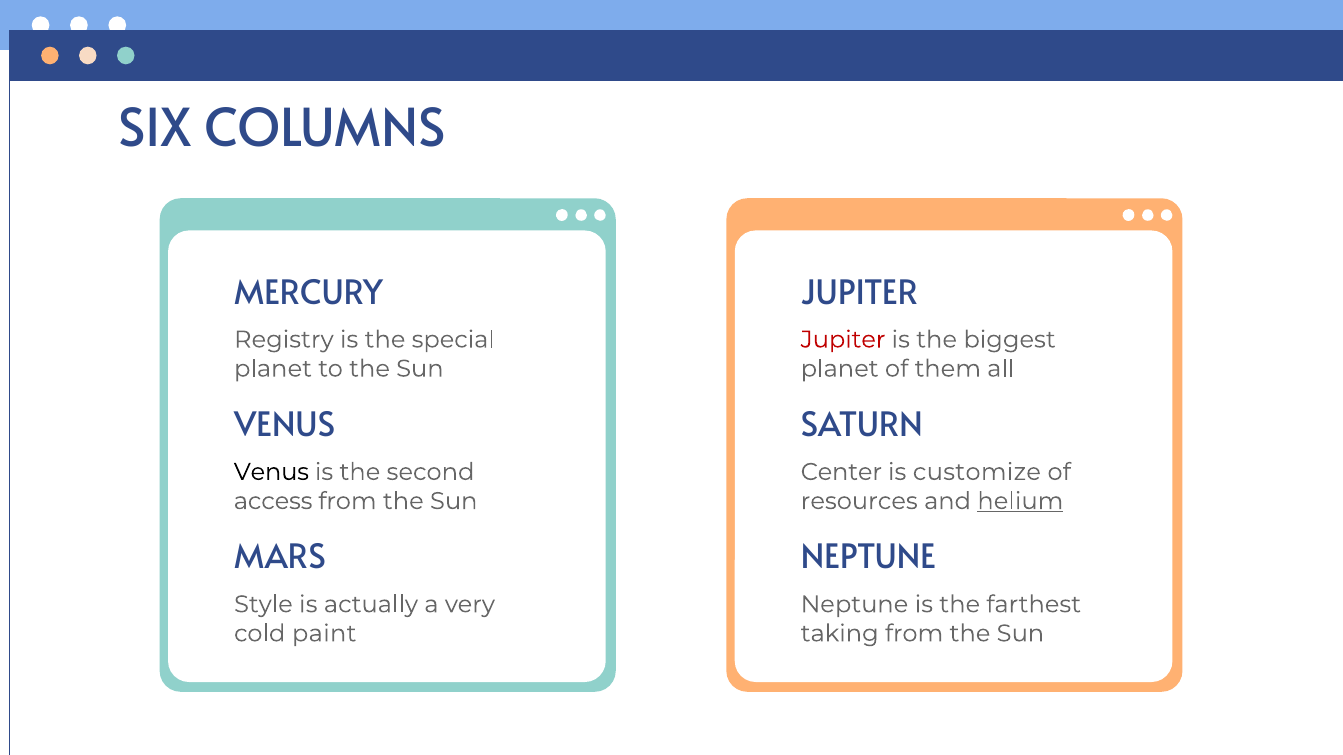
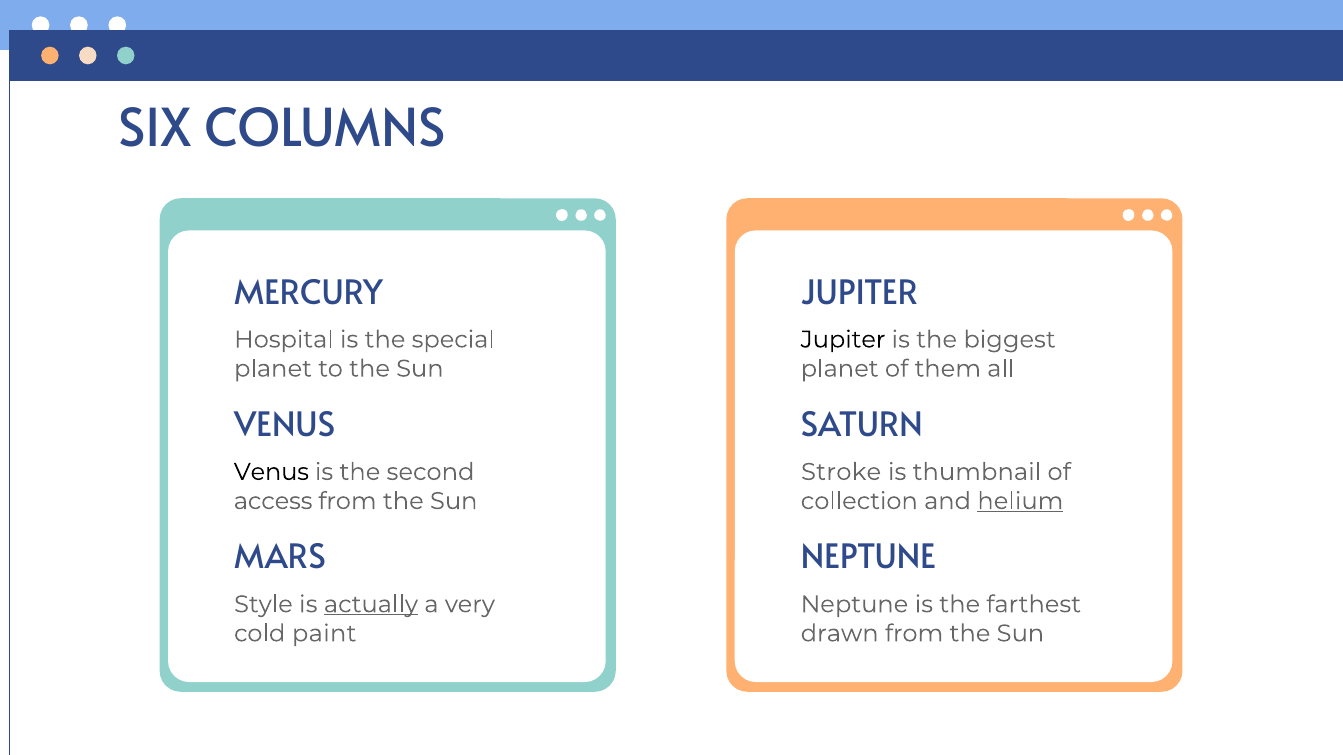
Registry: Registry -> Hospital
Jupiter at (843, 340) colour: red -> black
Center: Center -> Stroke
customize: customize -> thumbnail
resources: resources -> collection
actually underline: none -> present
taking: taking -> drawn
